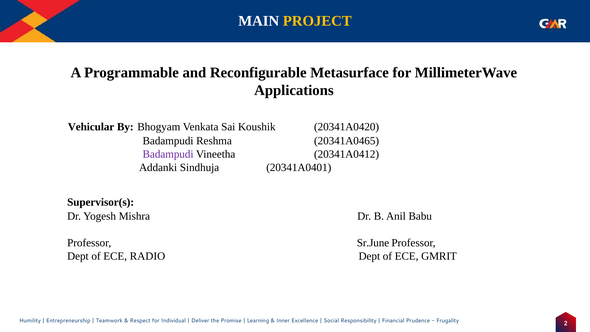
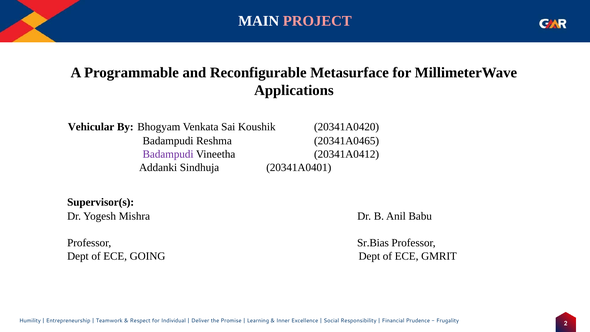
PROJECT colour: yellow -> pink
Sr.June: Sr.June -> Sr.Bias
RADIO: RADIO -> GOING
